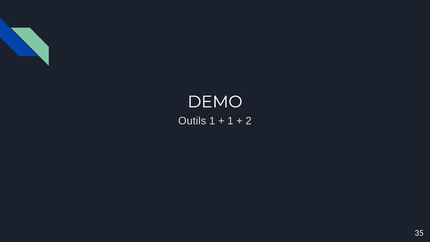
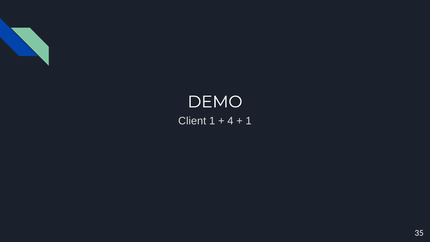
Outils: Outils -> Client
1 at (230, 121): 1 -> 4
2 at (249, 121): 2 -> 1
